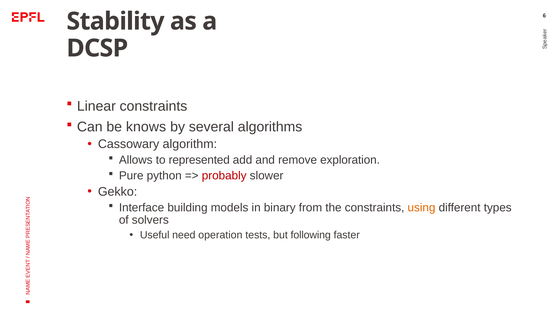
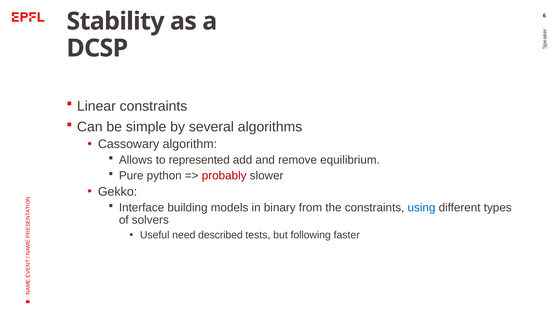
knows: knows -> simple
exploration: exploration -> equilibrium
using colour: orange -> blue
operation: operation -> described
